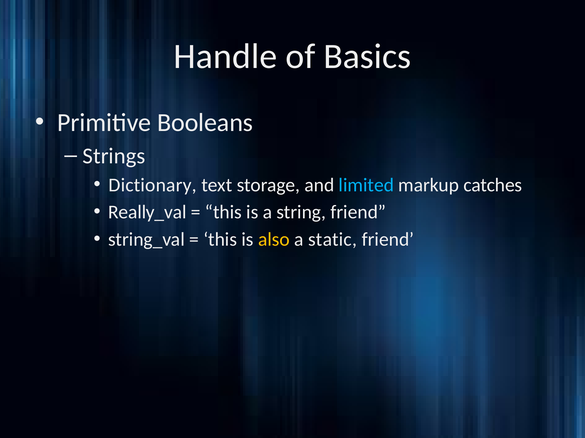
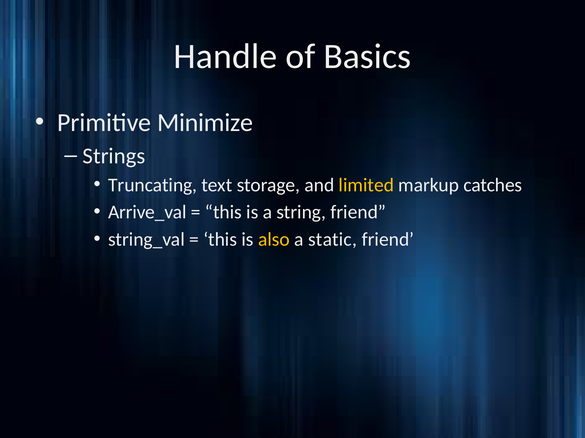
Booleans: Booleans -> Minimize
Dictionary: Dictionary -> Truncating
limited colour: light blue -> yellow
Really_val: Really_val -> Arrive_val
